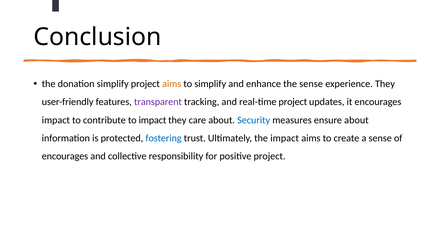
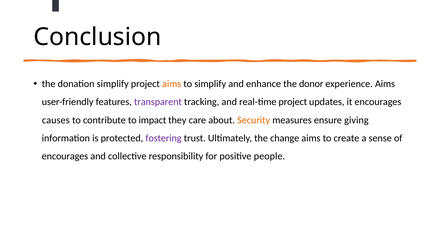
the sense: sense -> donor
experience They: They -> Aims
impact at (56, 120): impact -> causes
Security colour: blue -> orange
ensure about: about -> giving
fostering colour: blue -> purple
the impact: impact -> change
positive project: project -> people
